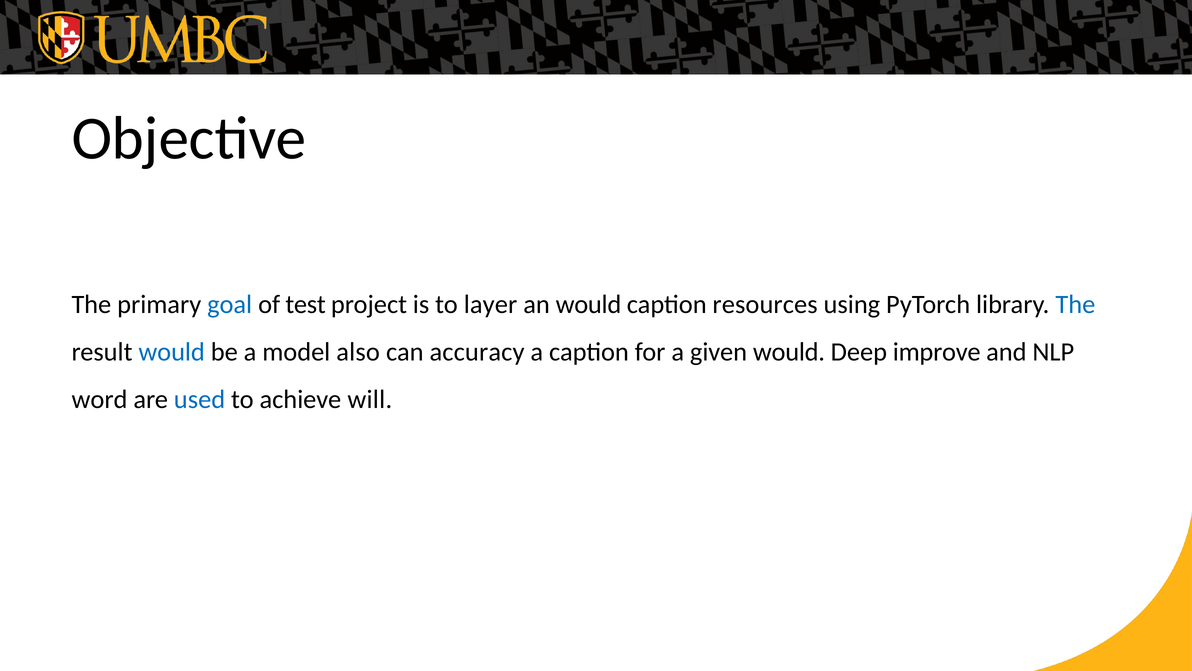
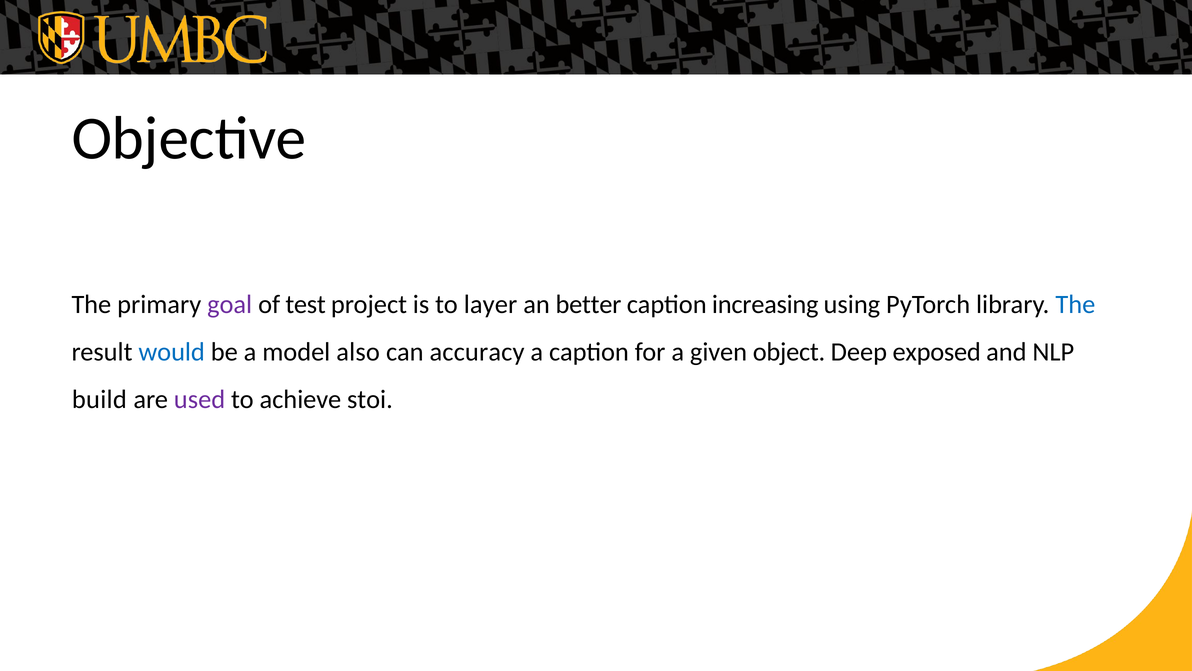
goal colour: blue -> purple
an would: would -> better
resources: resources -> increasing
given would: would -> object
improve: improve -> exposed
word: word -> build
used colour: blue -> purple
will: will -> stoi
